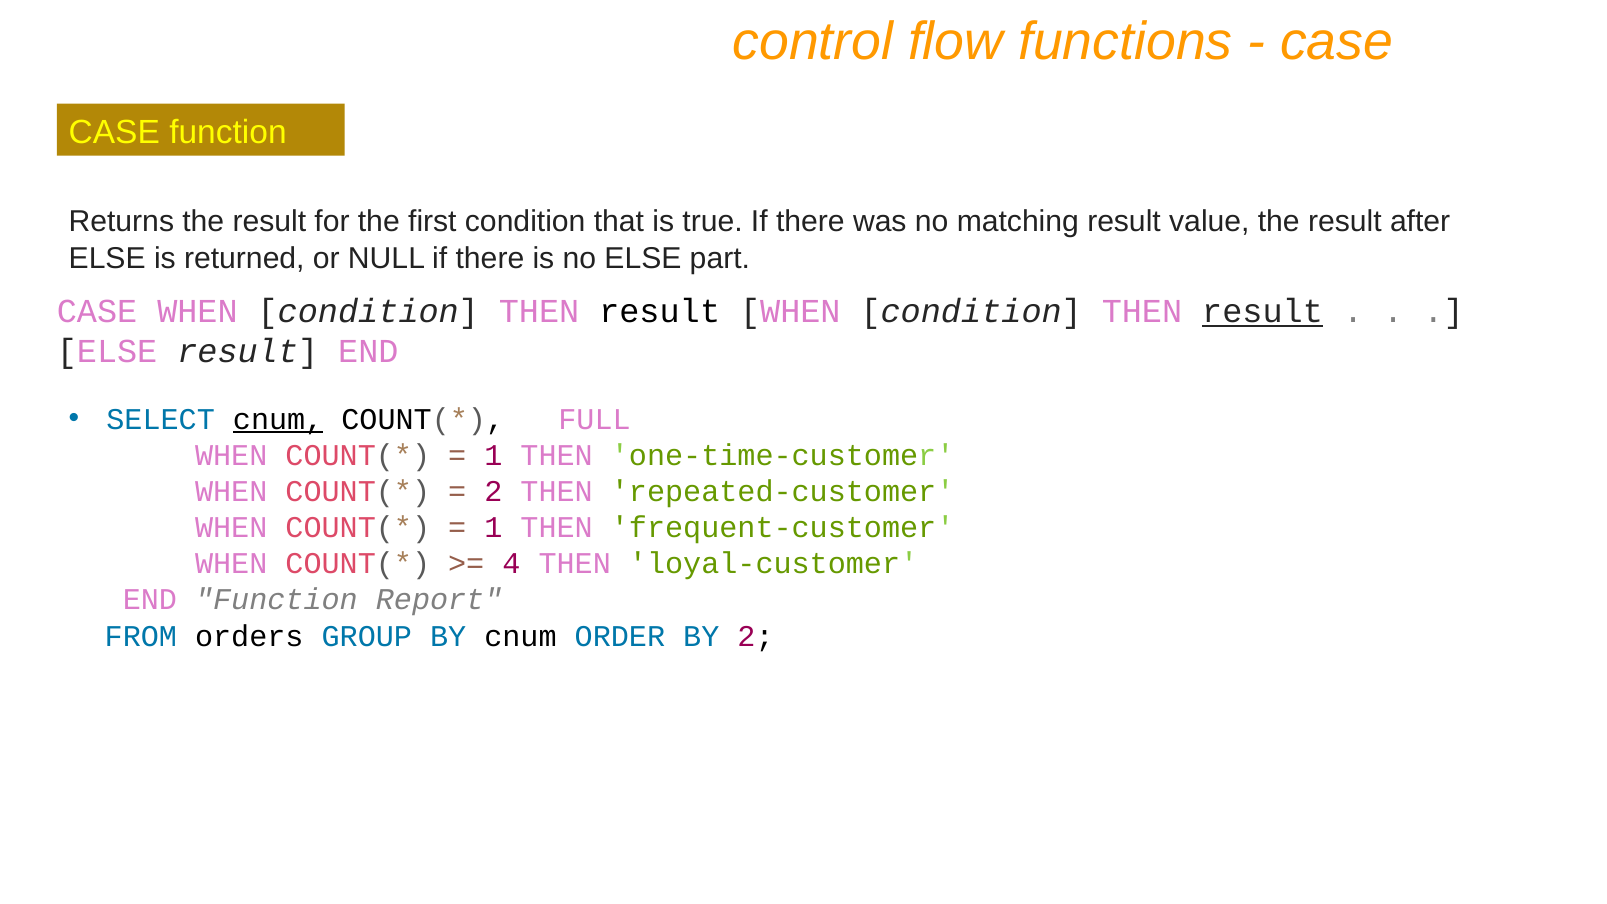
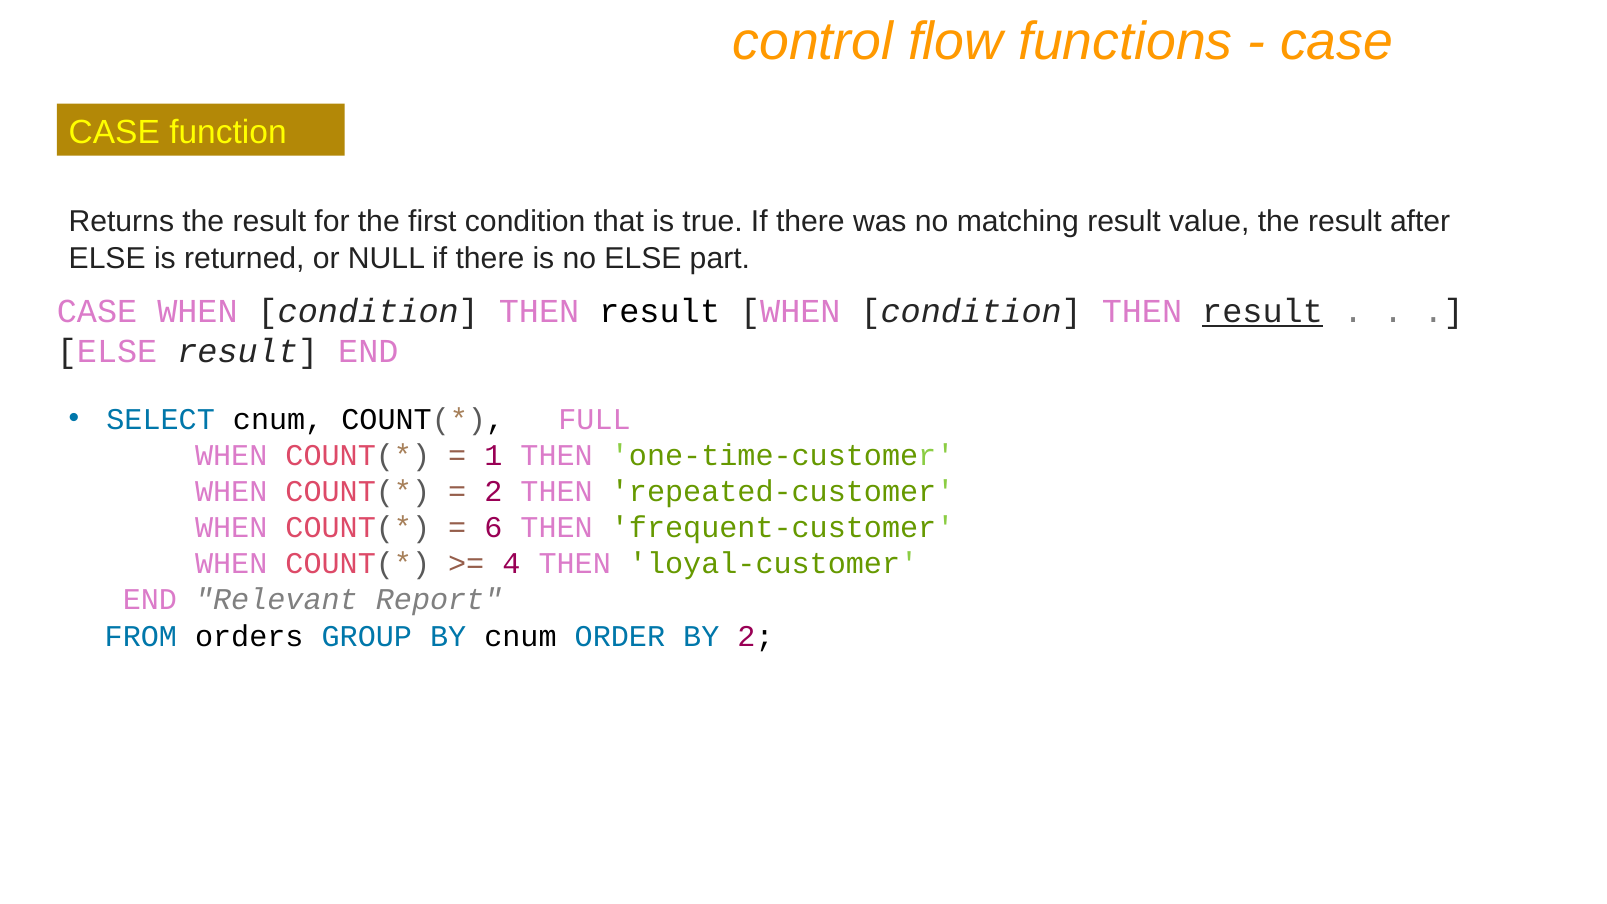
cnum at (278, 419) underline: present -> none
1 at (493, 528): 1 -> 6
END Function: Function -> Relevant
